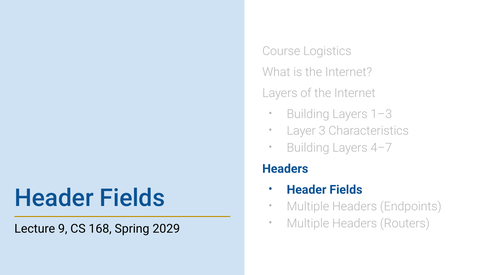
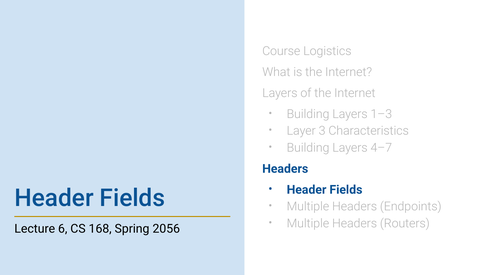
9: 9 -> 6
2029: 2029 -> 2056
